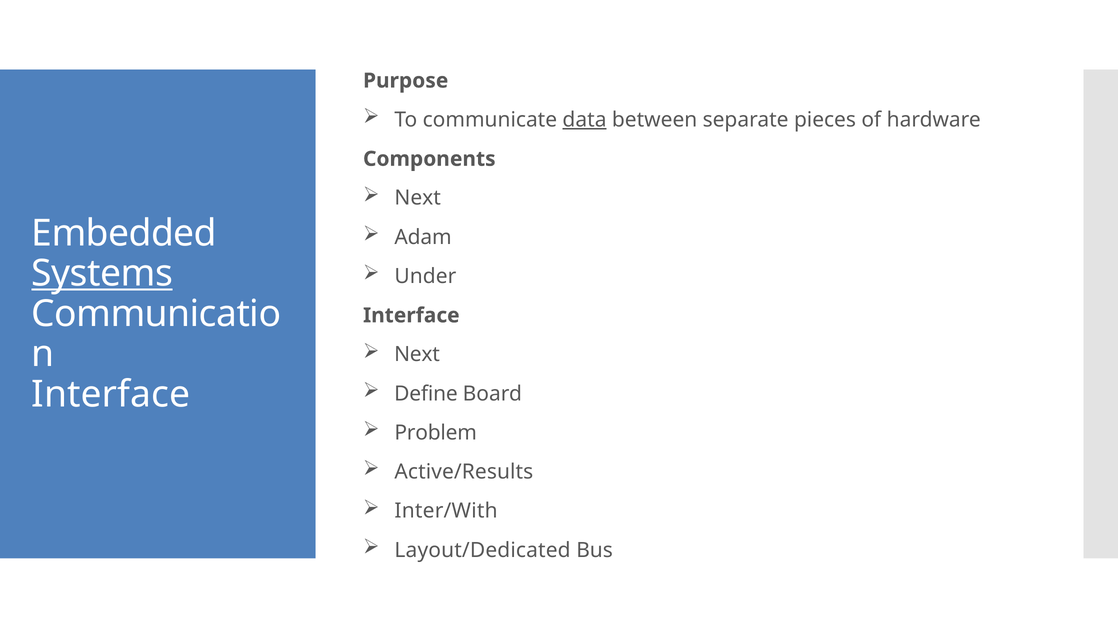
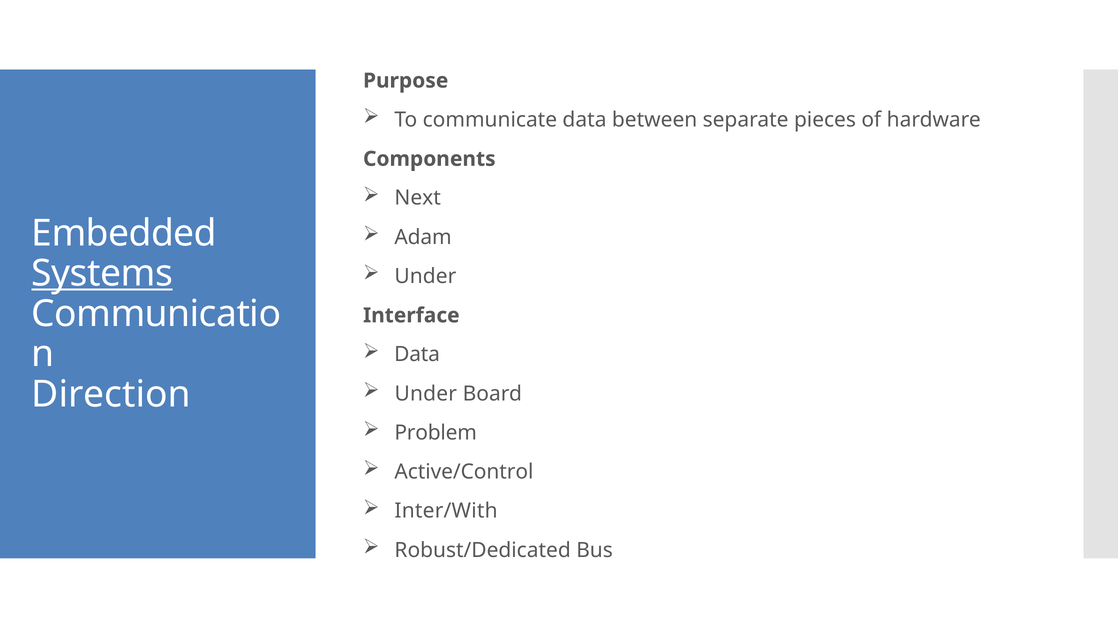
data at (585, 120) underline: present -> none
Next at (417, 354): Next -> Data
Define at (426, 394): Define -> Under
Interface at (111, 394): Interface -> Direction
Active/Results: Active/Results -> Active/Control
Layout/Dedicated: Layout/Dedicated -> Robust/Dedicated
